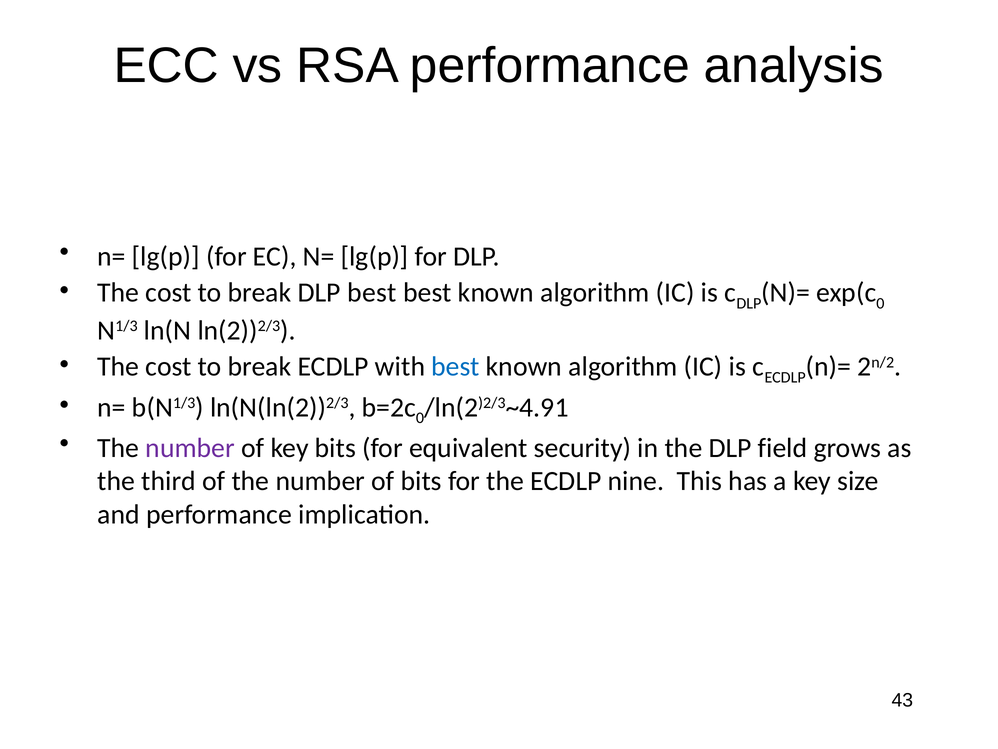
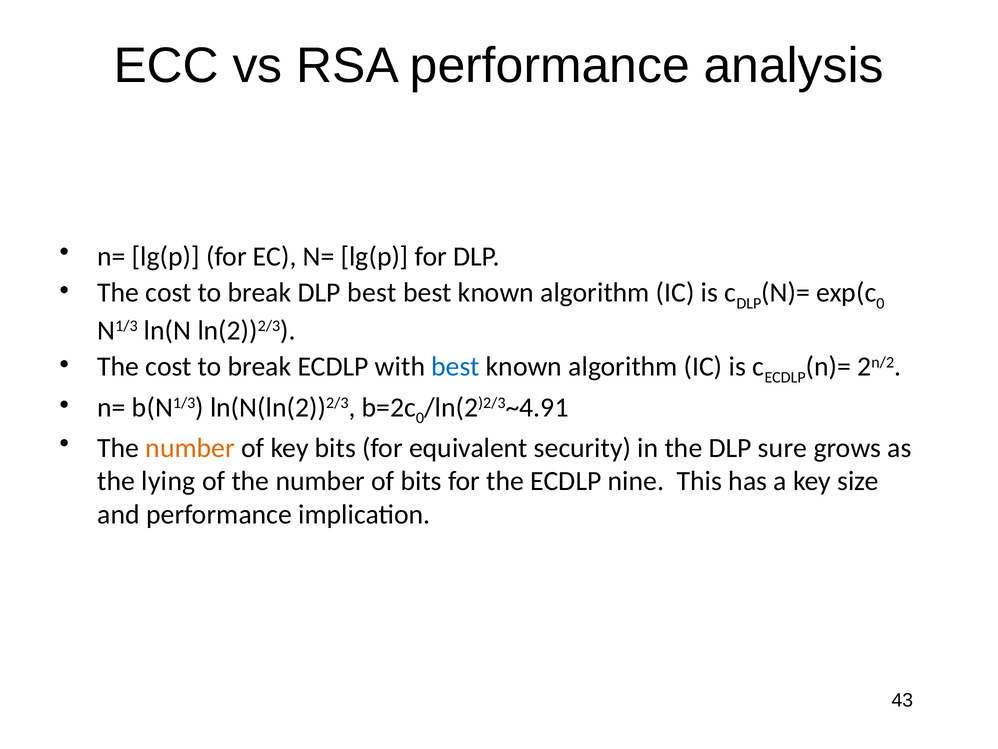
number at (190, 448) colour: purple -> orange
field: field -> sure
third: third -> lying
